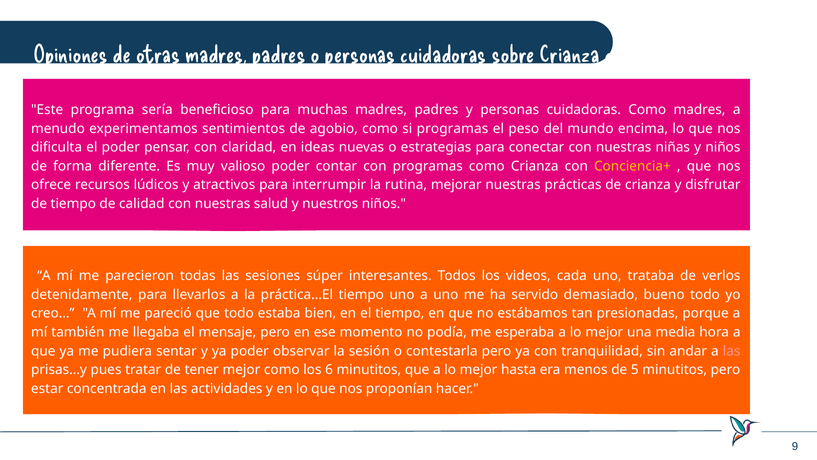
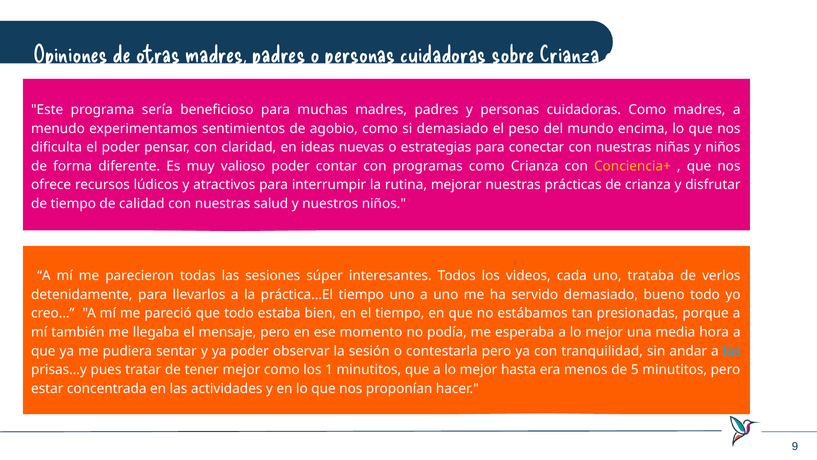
si programas: programas -> demasiado
las at (732, 351) colour: pink -> light blue
6: 6 -> 1
